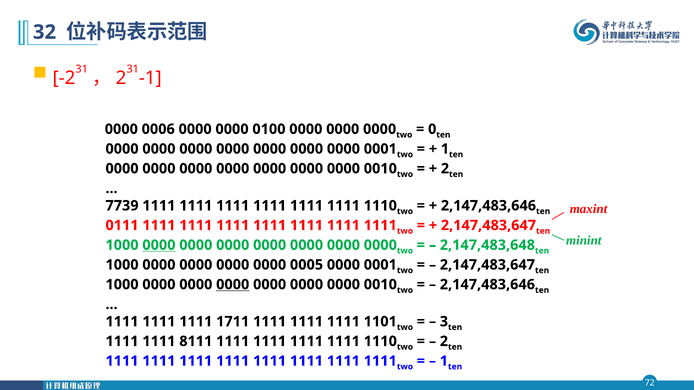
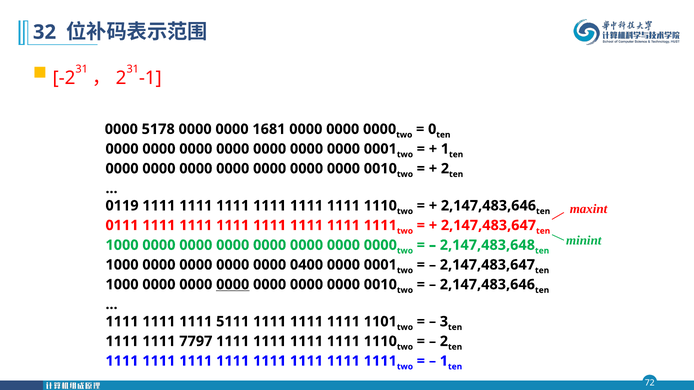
0006: 0006 -> 5178
0100: 0100 -> 1681
7739: 7739 -> 0119
0000 at (159, 245) underline: present -> none
0005: 0005 -> 0400
1711: 1711 -> 5111
8111: 8111 -> 7797
